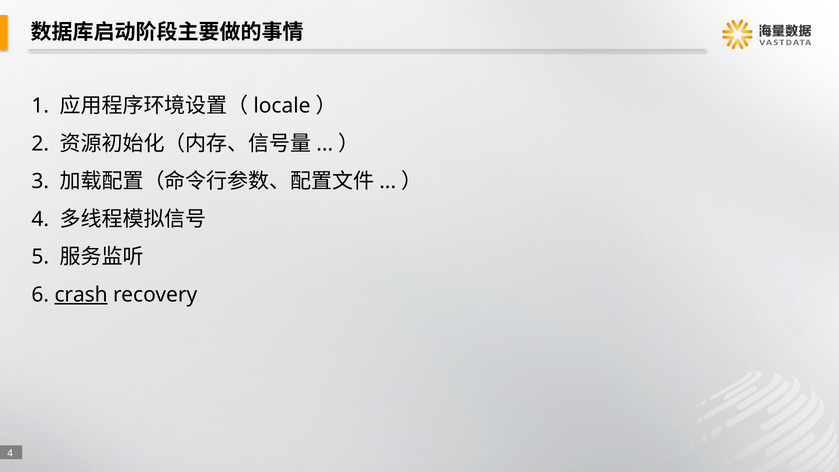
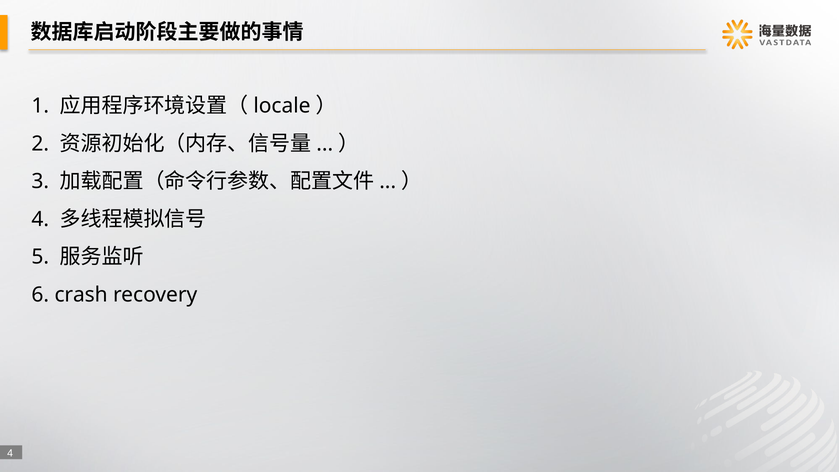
crash underline: present -> none
